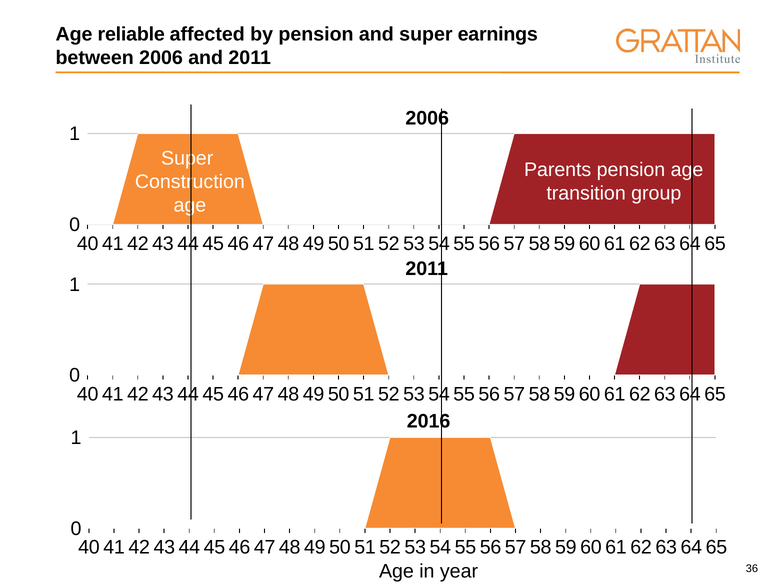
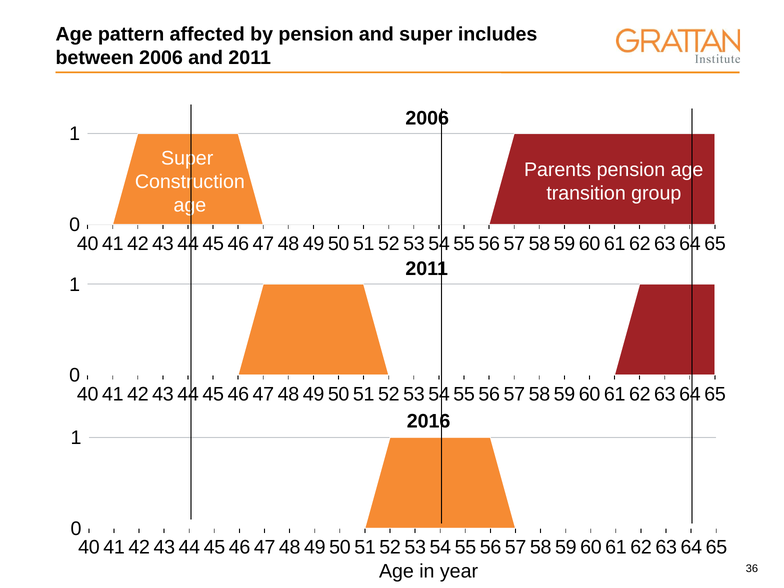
reliable: reliable -> pattern
earnings: earnings -> includes
